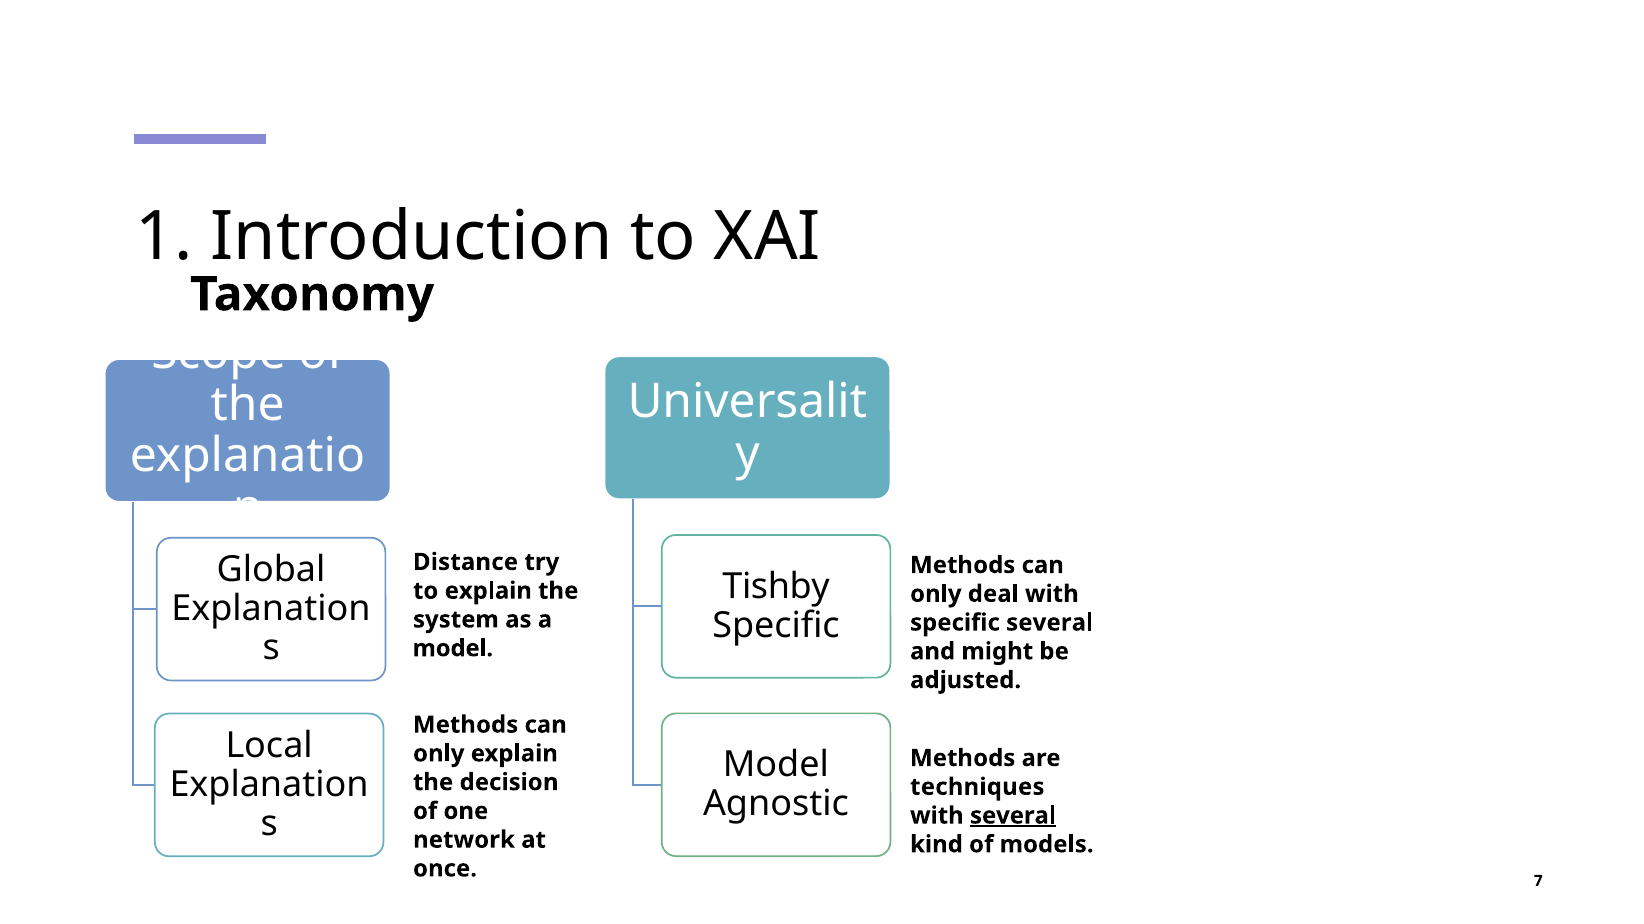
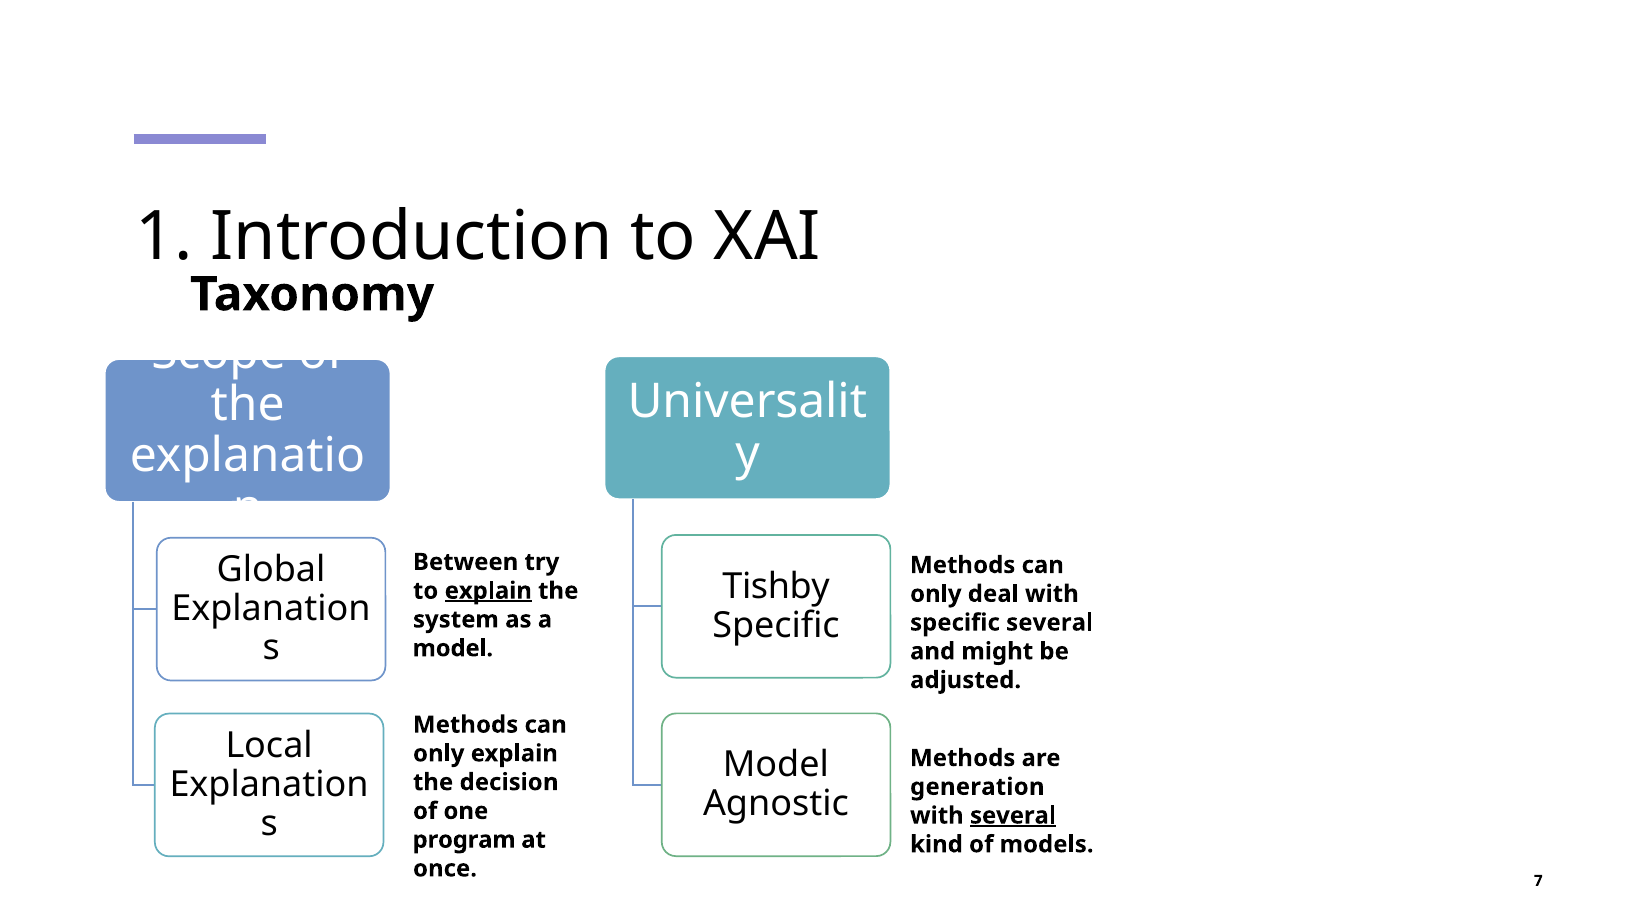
Distance: Distance -> Between
explain at (488, 591) underline: none -> present
techniques: techniques -> generation
network: network -> program
